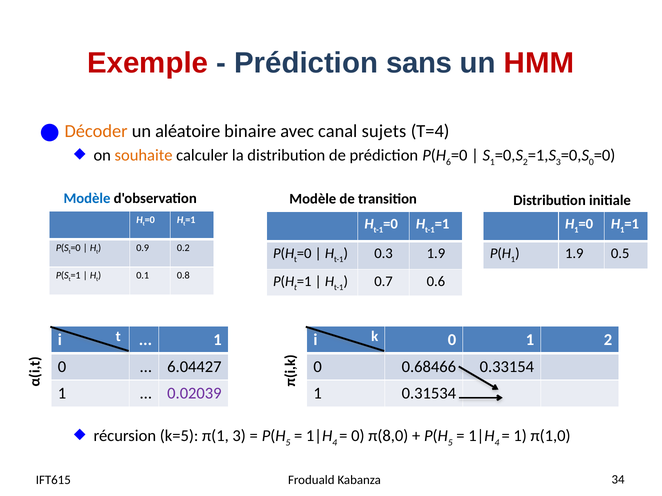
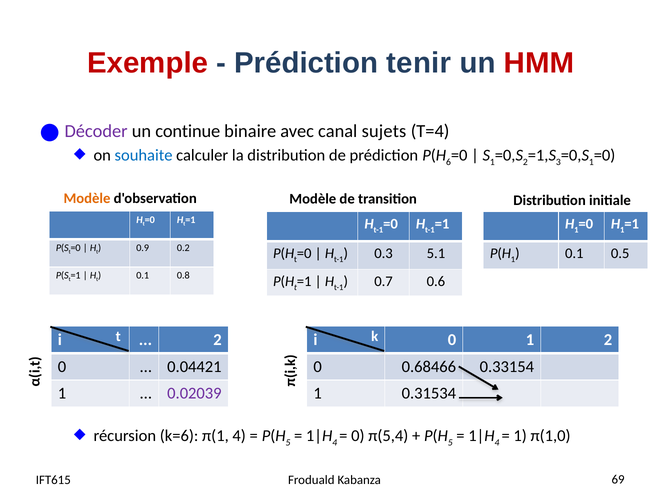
sans: sans -> tenir
Décoder colour: orange -> purple
aléatoire: aléatoire -> continue
souhaite colour: orange -> blue
0 at (591, 162): 0 -> 1
Modèle at (87, 199) colour: blue -> orange
0.3 1.9: 1.9 -> 5.1
1.9 at (574, 254): 1.9 -> 0.1
1 at (218, 340): 1 -> 2
6.04427: 6.04427 -> 0.04421
k=5: k=5 -> k=6
π(1 3: 3 -> 4
π(8,0: π(8,0 -> π(5,4
34: 34 -> 69
